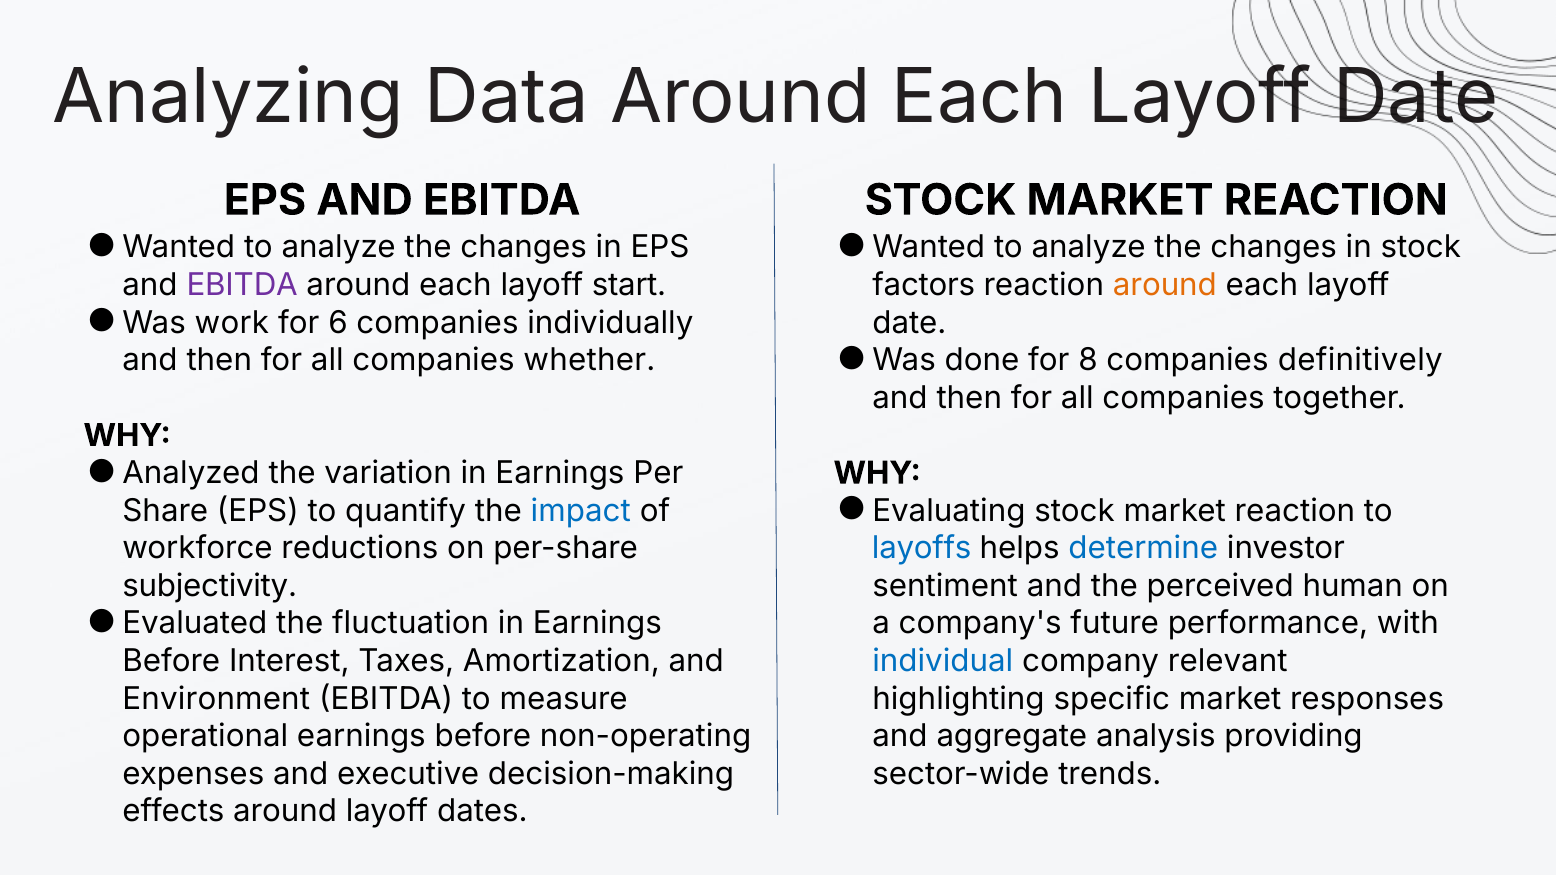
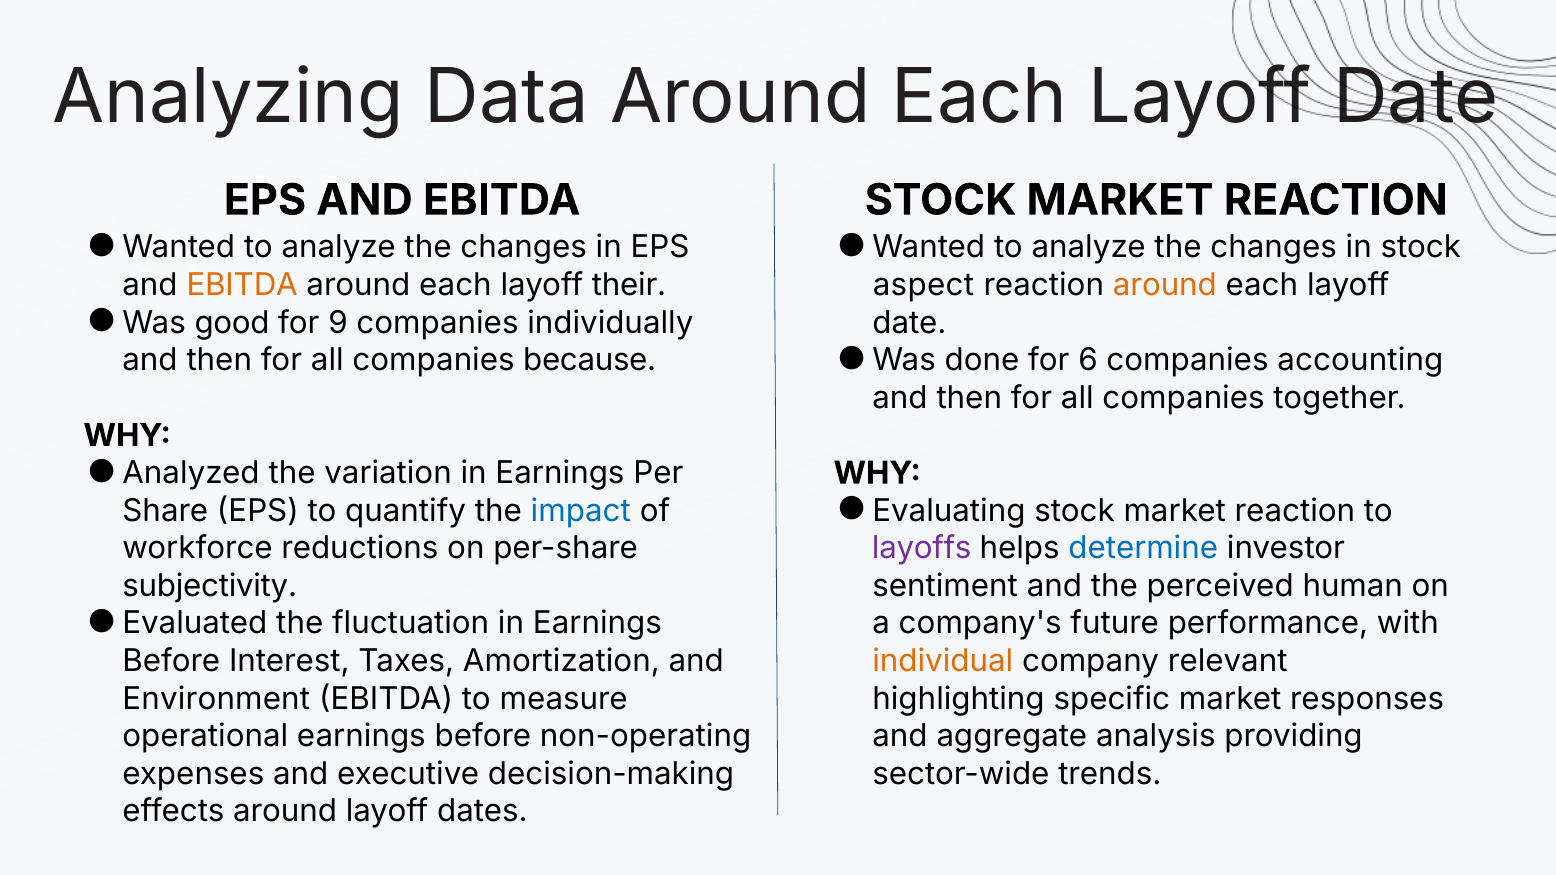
EBITDA at (242, 285) colour: purple -> orange
start: start -> their
factors: factors -> aspect
work: work -> good
6: 6 -> 9
8: 8 -> 6
definitively: definitively -> accounting
whether: whether -> because
layoffs colour: blue -> purple
individual colour: blue -> orange
